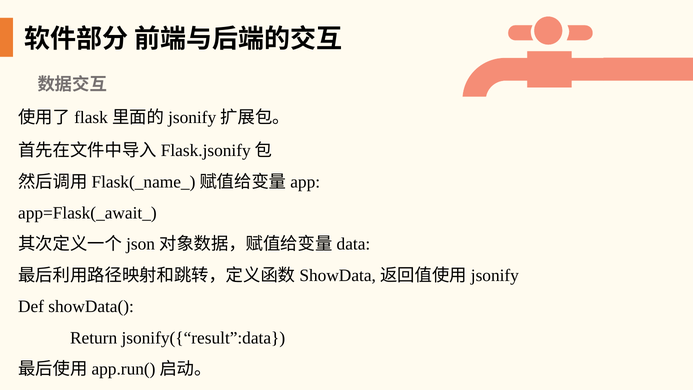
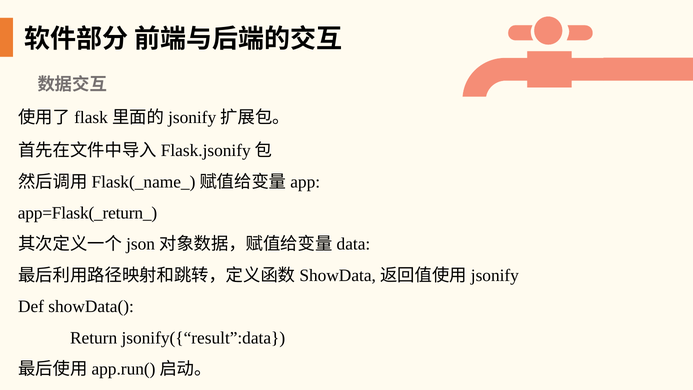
app=Flask(_await_: app=Flask(_await_ -> app=Flask(_return_
